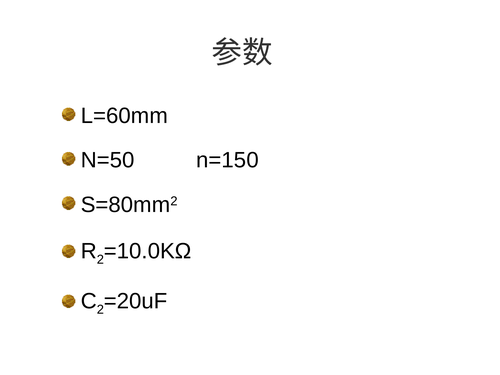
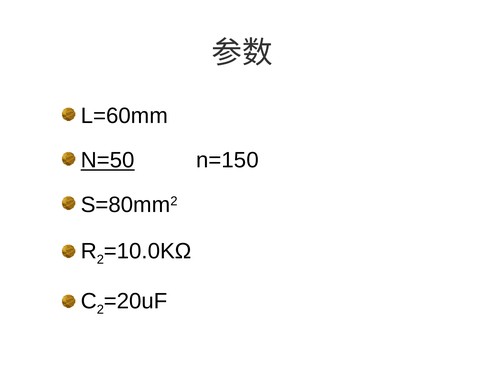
N=50 underline: none -> present
